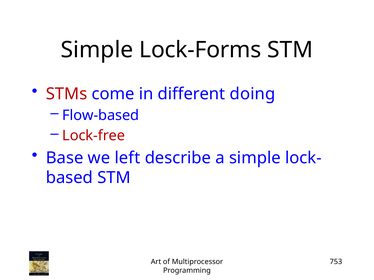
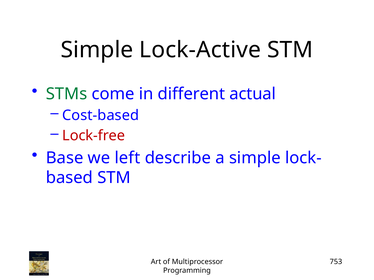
Lock-Forms: Lock-Forms -> Lock-Active
STMs colour: red -> green
doing: doing -> actual
Flow-based: Flow-based -> Cost-based
